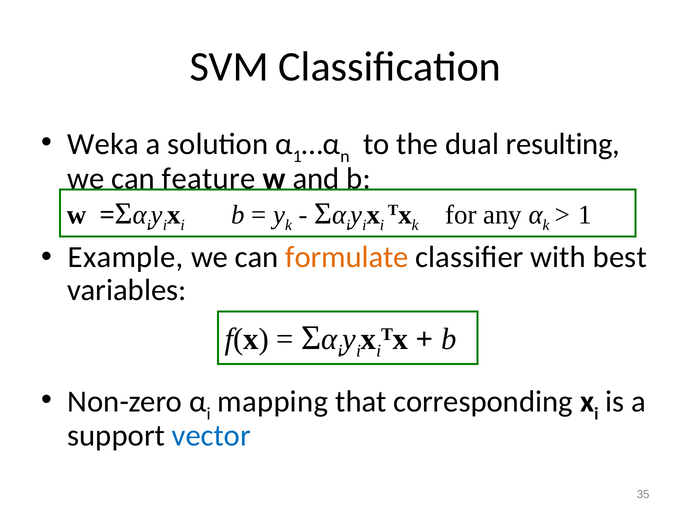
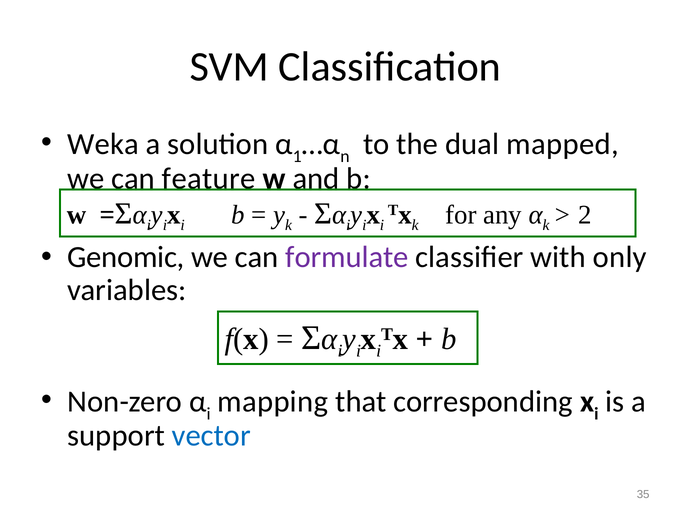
resulting: resulting -> mapped
1 at (585, 215): 1 -> 2
Example: Example -> Genomic
formulate colour: orange -> purple
best: best -> only
